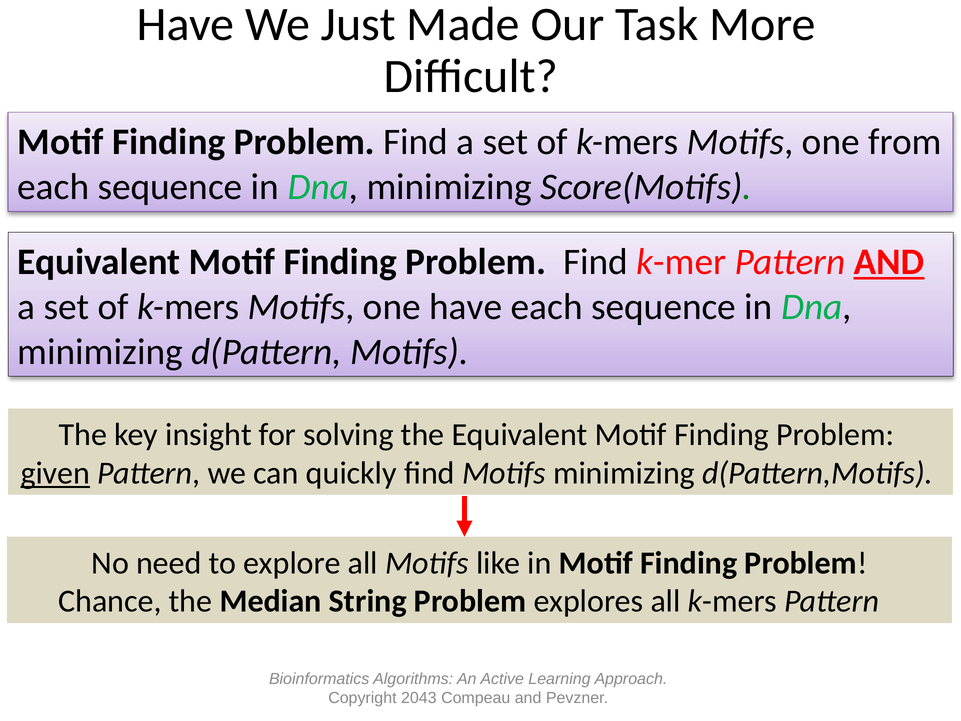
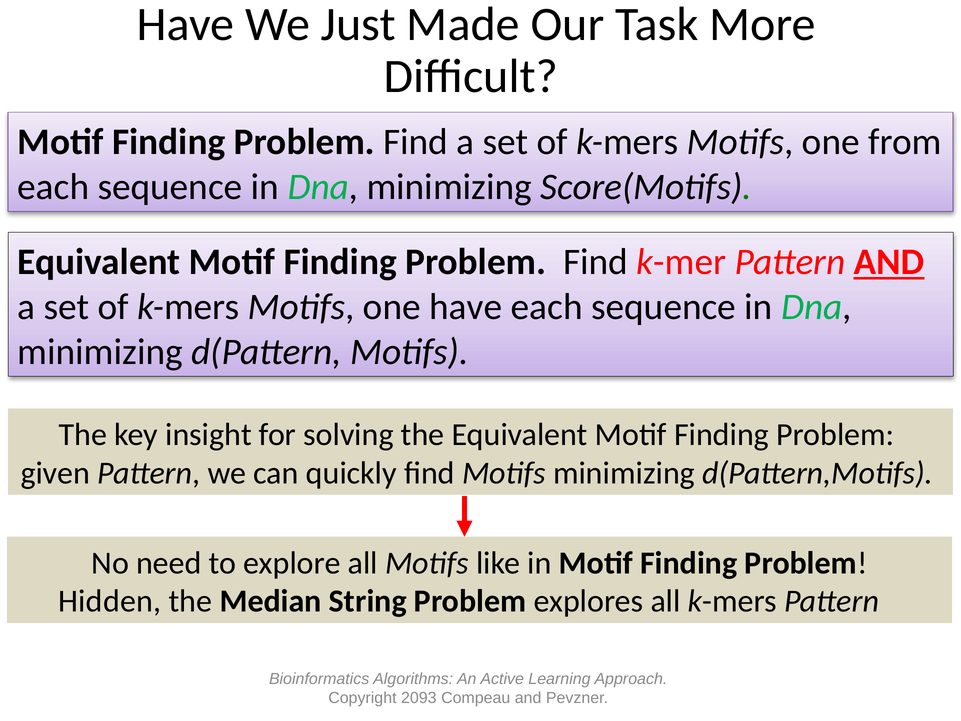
given underline: present -> none
Chance: Chance -> Hidden
2043: 2043 -> 2093
